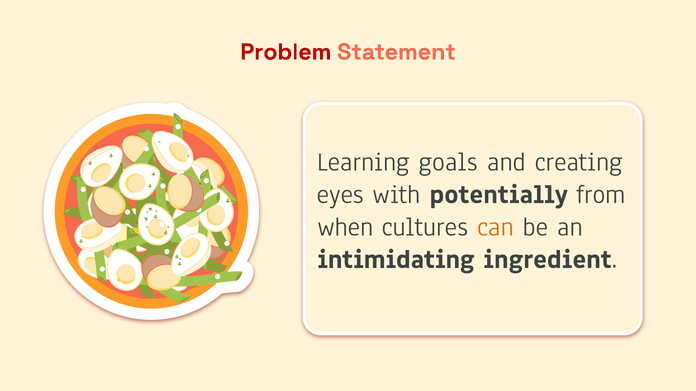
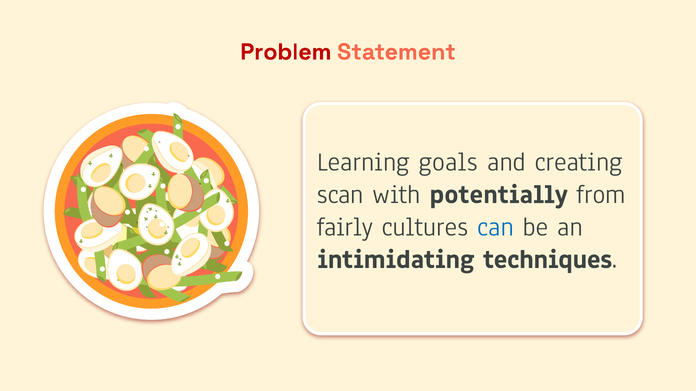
eyes: eyes -> scan
when: when -> fairly
can colour: orange -> blue
ingredient: ingredient -> techniques
